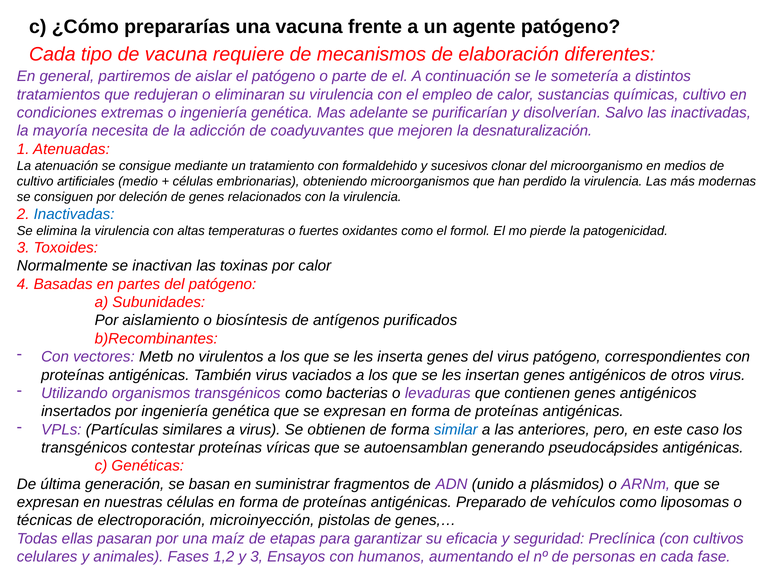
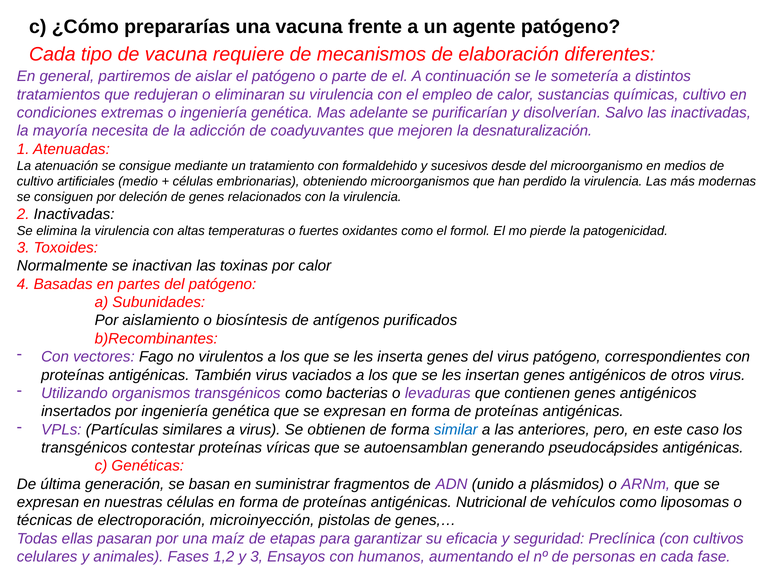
clonar: clonar -> desde
Inactivadas at (74, 214) colour: blue -> black
Metb: Metb -> Fago
Preparado: Preparado -> Nutricional
